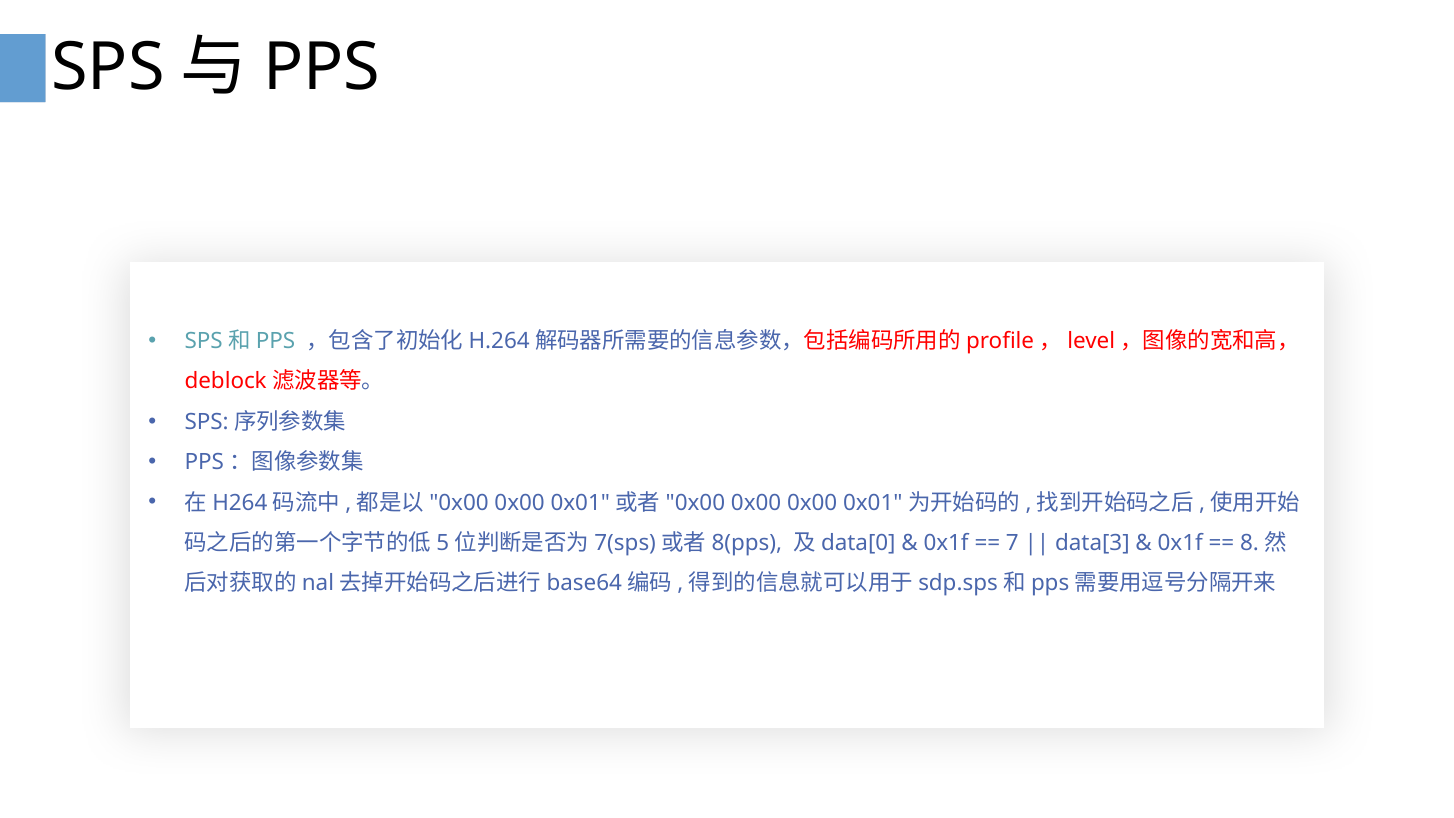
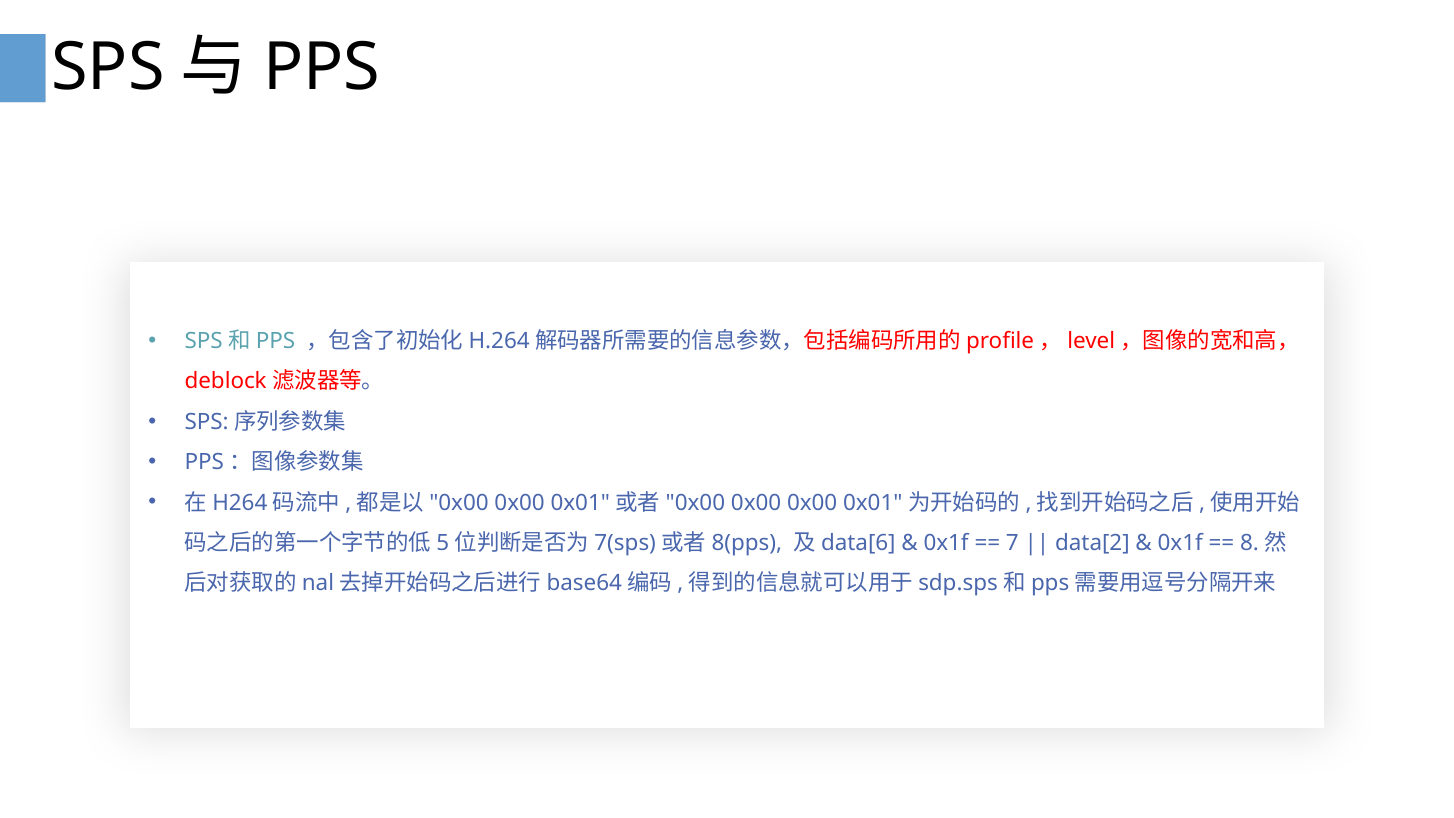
data[0: data[0 -> data[6
data[3: data[3 -> data[2
